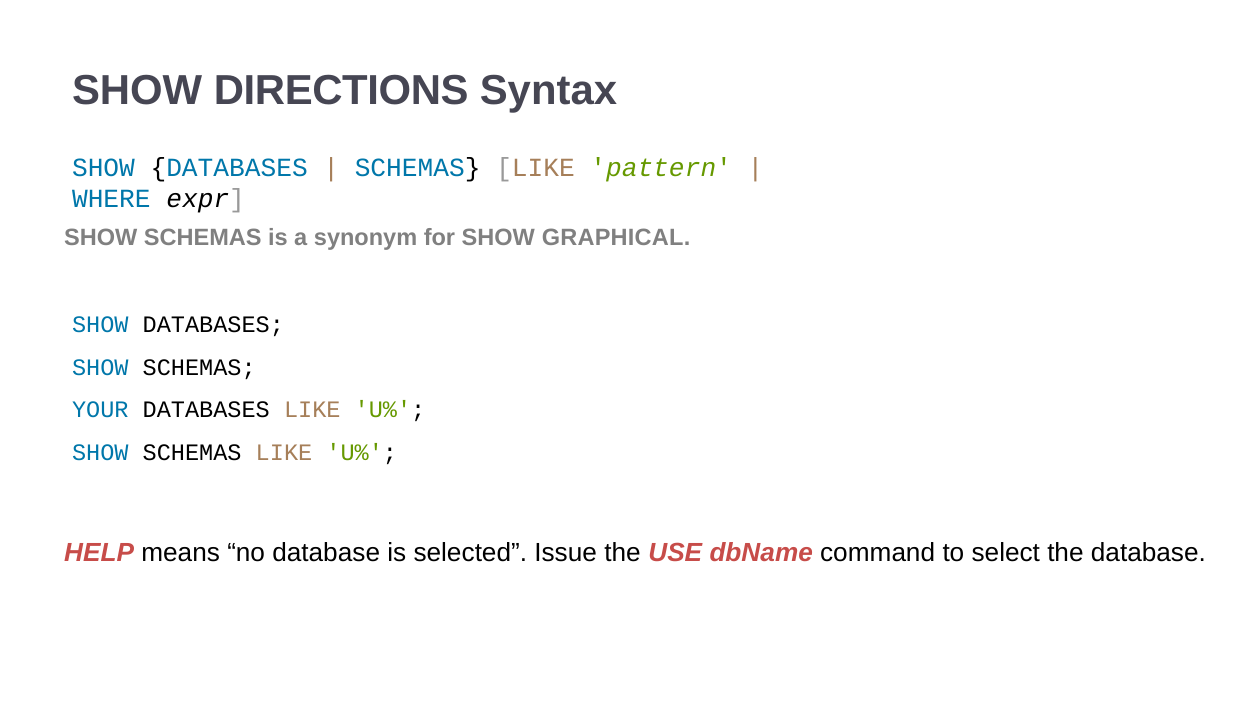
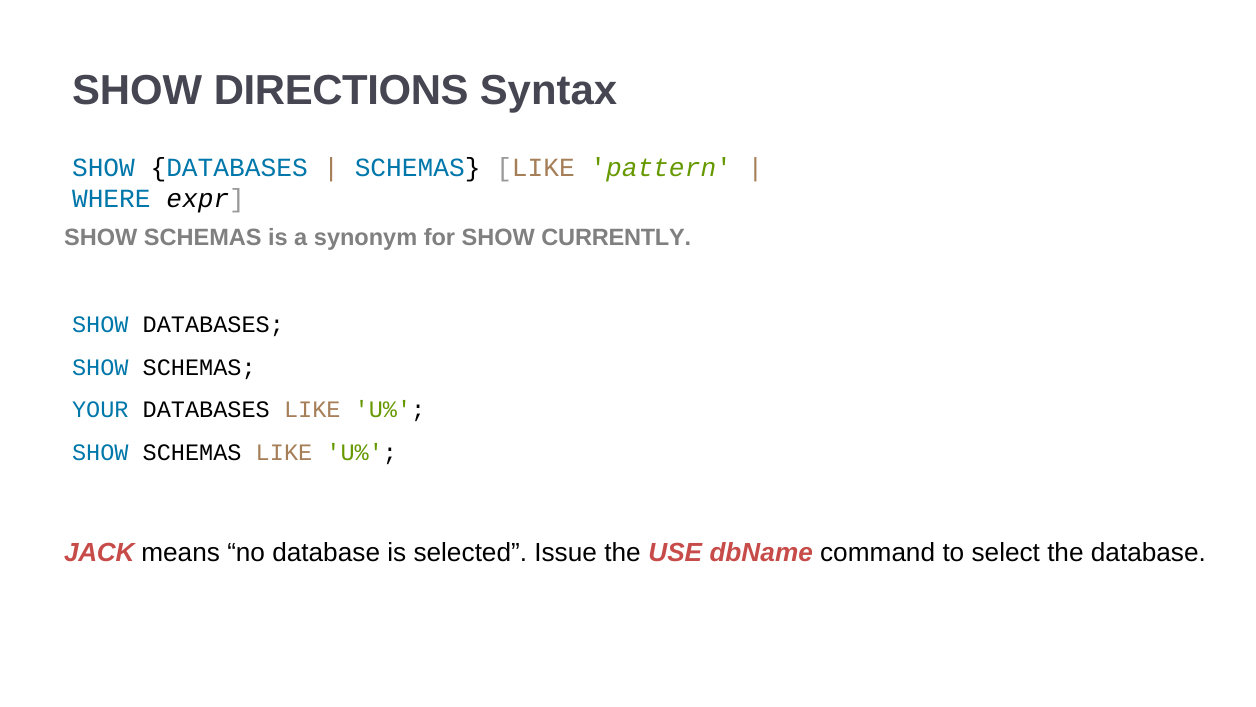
GRAPHICAL: GRAPHICAL -> CURRENTLY
HELP: HELP -> JACK
